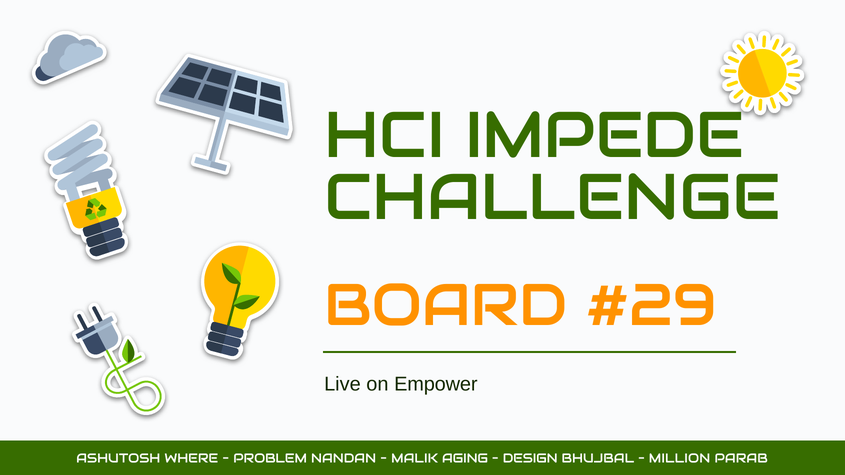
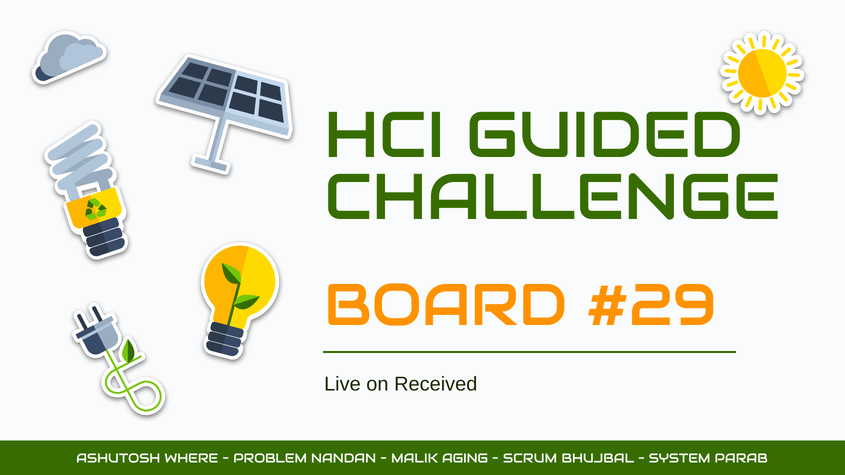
IMPEDE: IMPEDE -> GUIDED
Empower: Empower -> Received
DESIGN: DESIGN -> SCRUM
MILLION: MILLION -> SYSTEM
